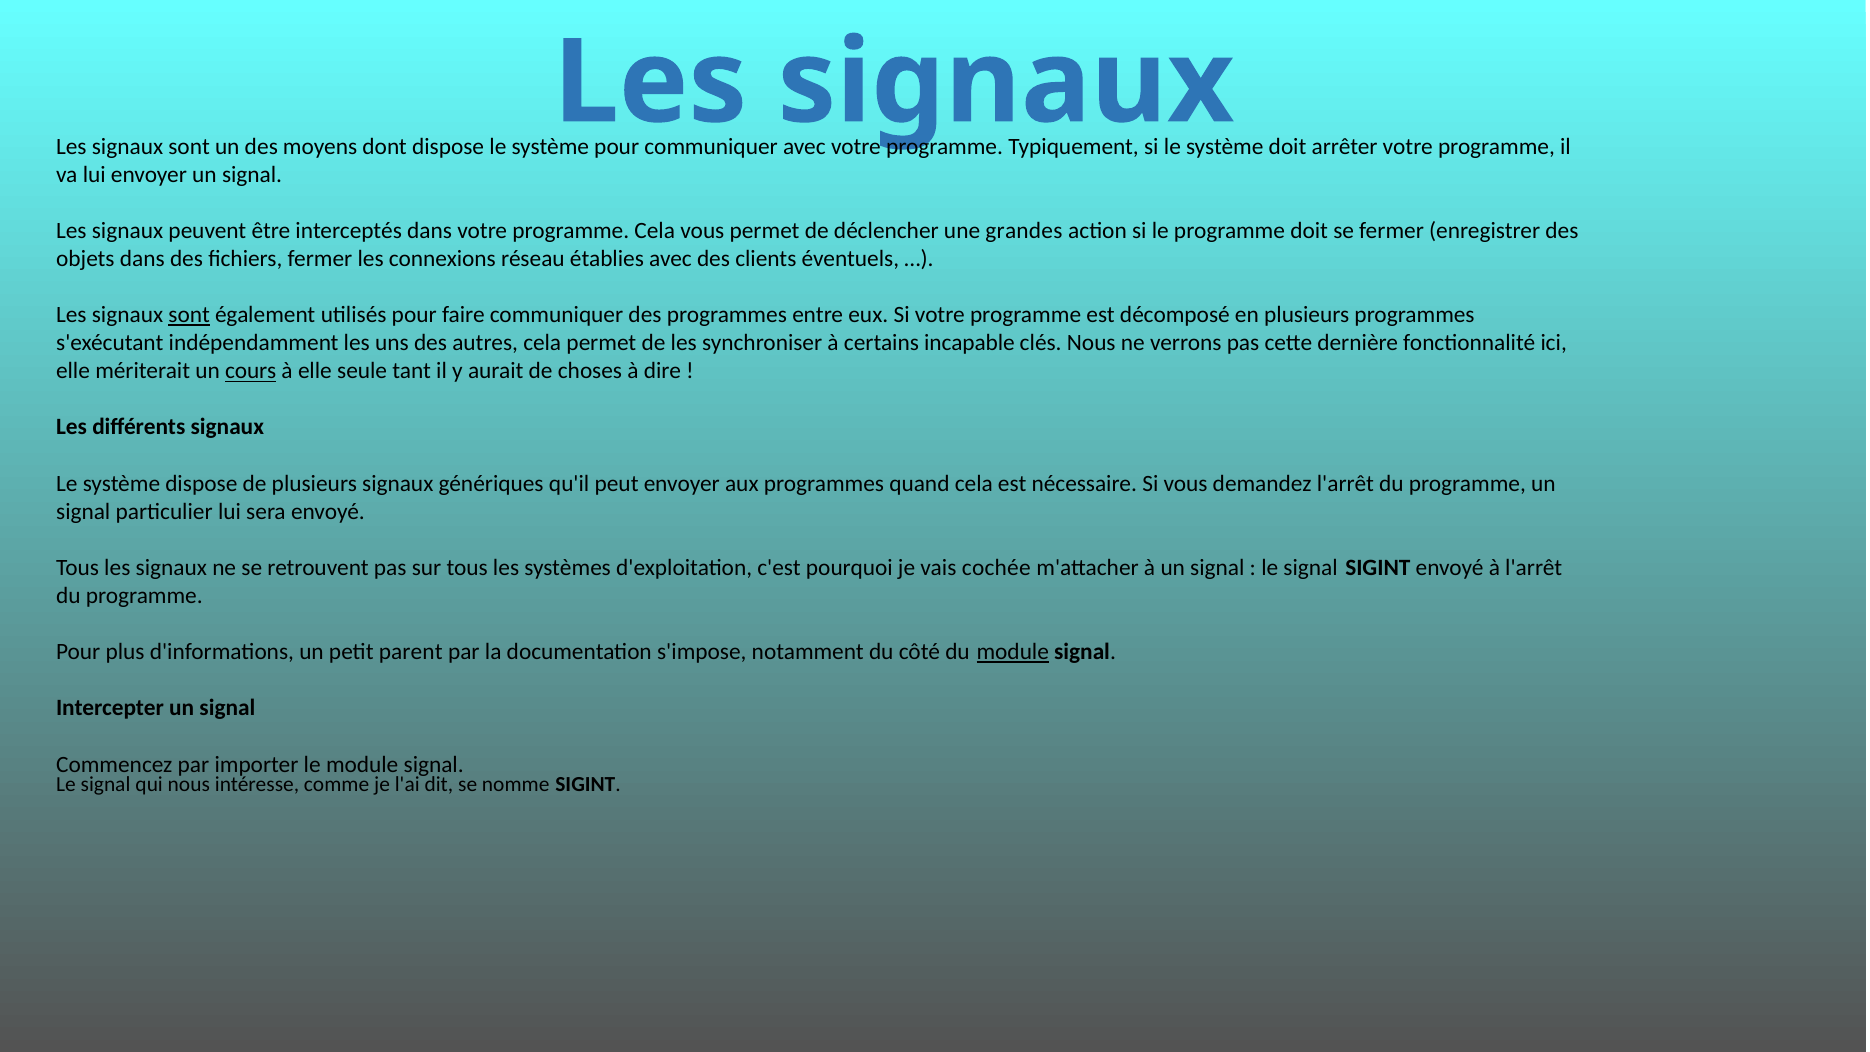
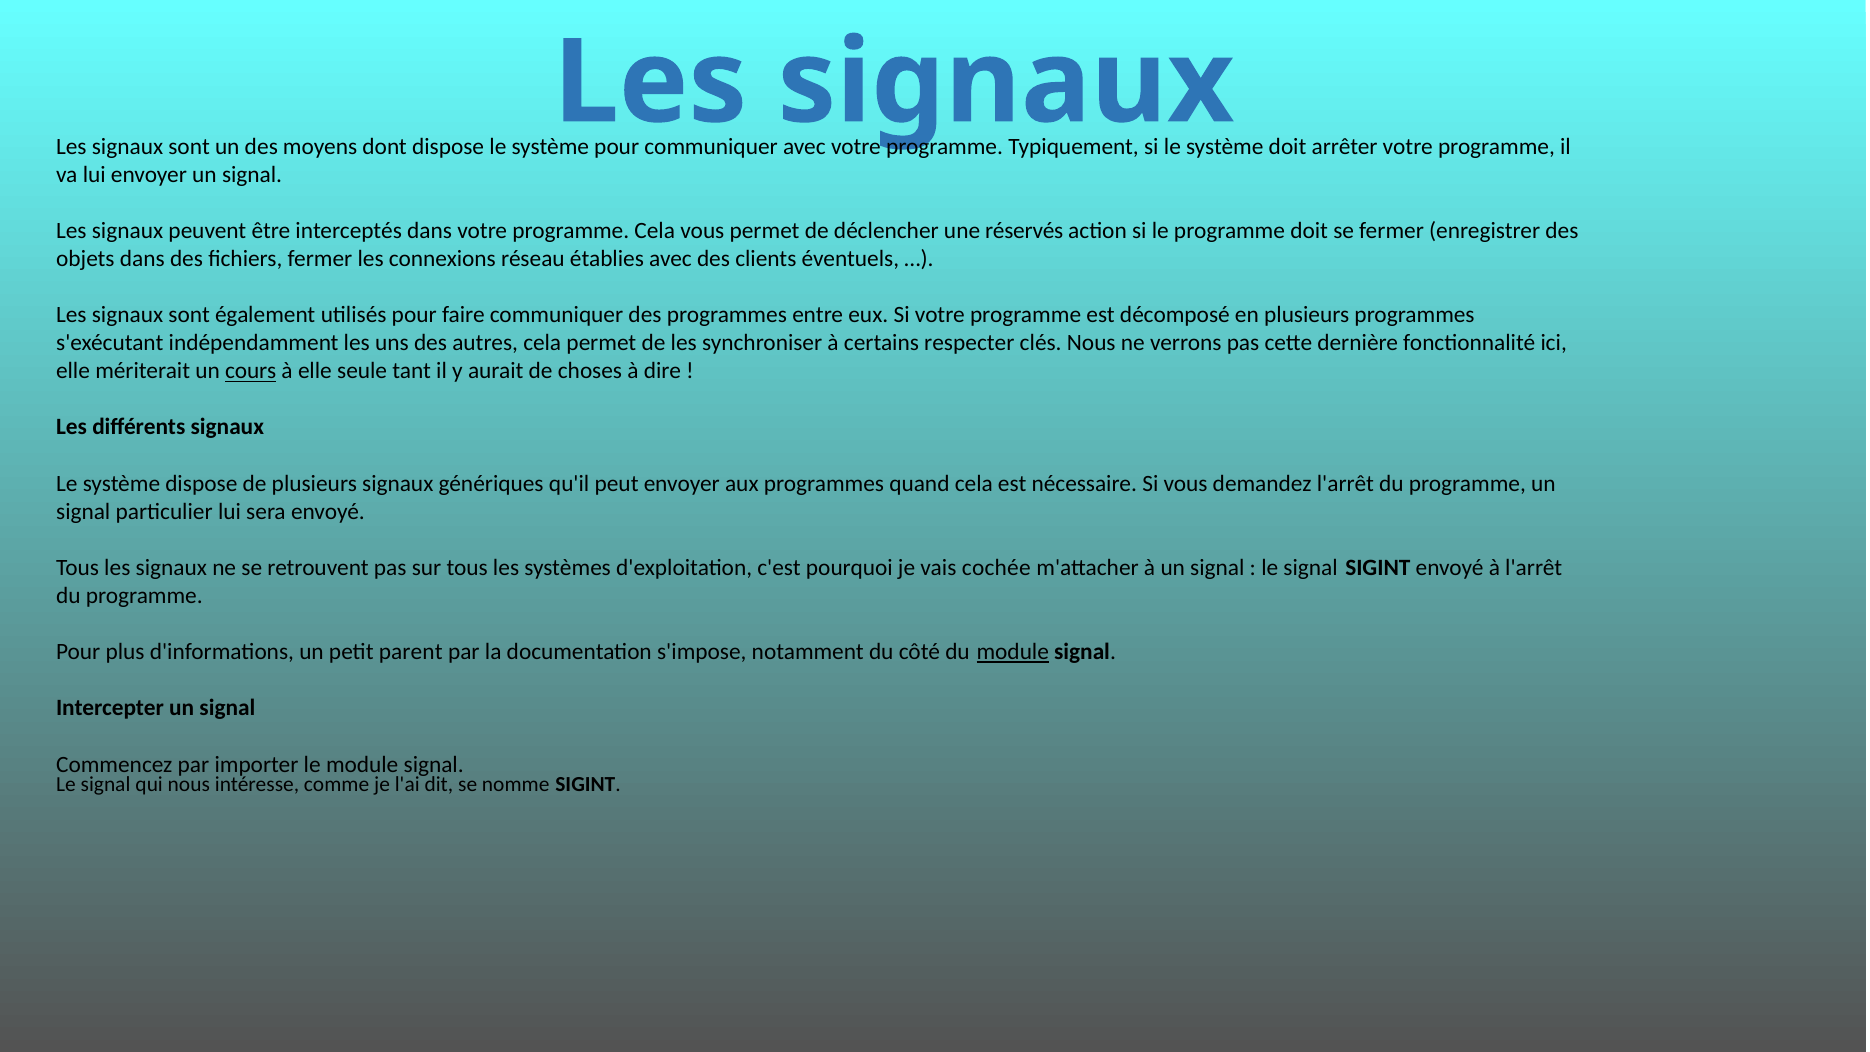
grandes: grandes -> réservés
sont at (189, 315) underline: present -> none
incapable: incapable -> respecter
